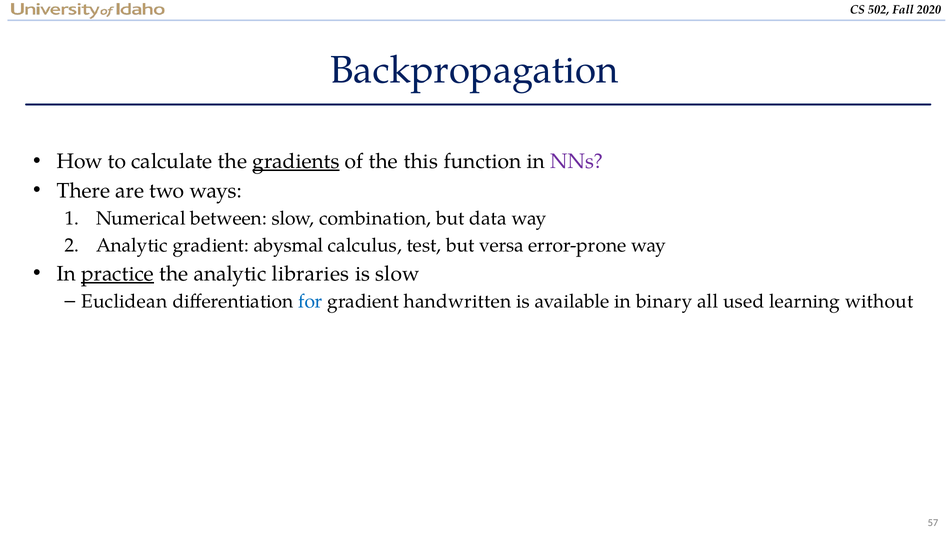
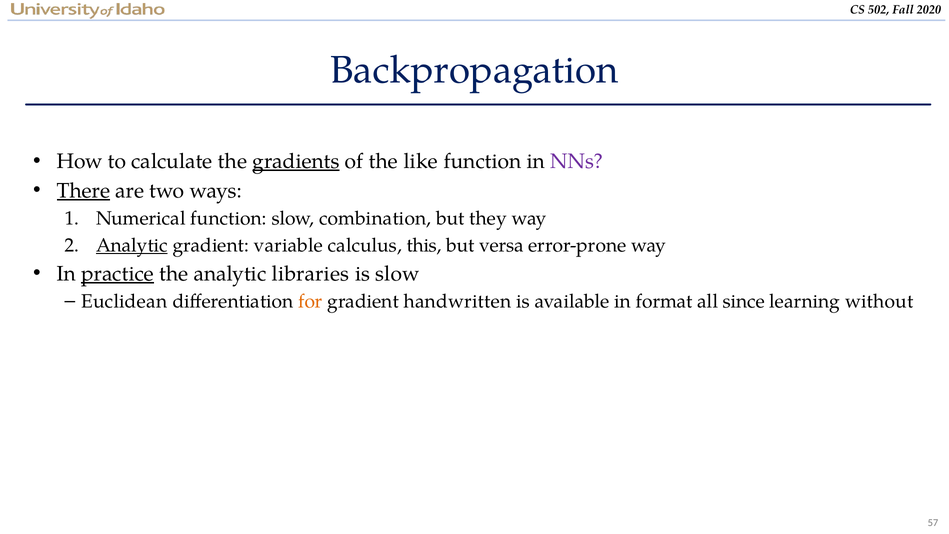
this: this -> like
There underline: none -> present
Numerical between: between -> function
data: data -> they
Analytic at (132, 245) underline: none -> present
abysmal: abysmal -> variable
test: test -> this
for colour: blue -> orange
binary: binary -> format
used: used -> since
